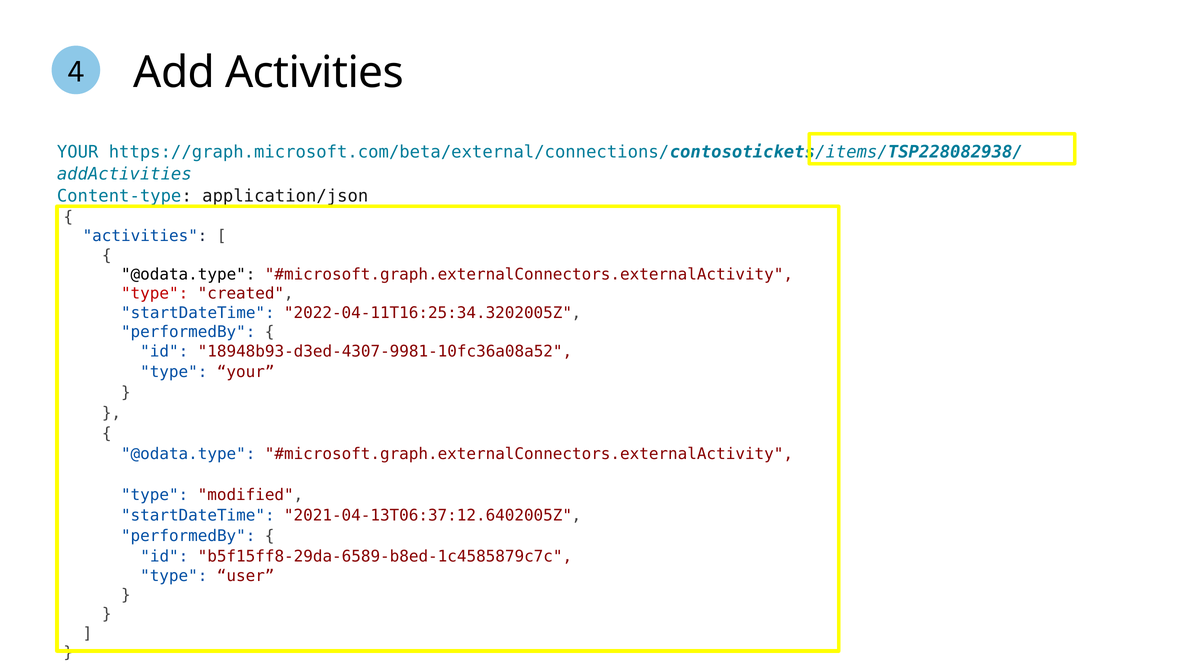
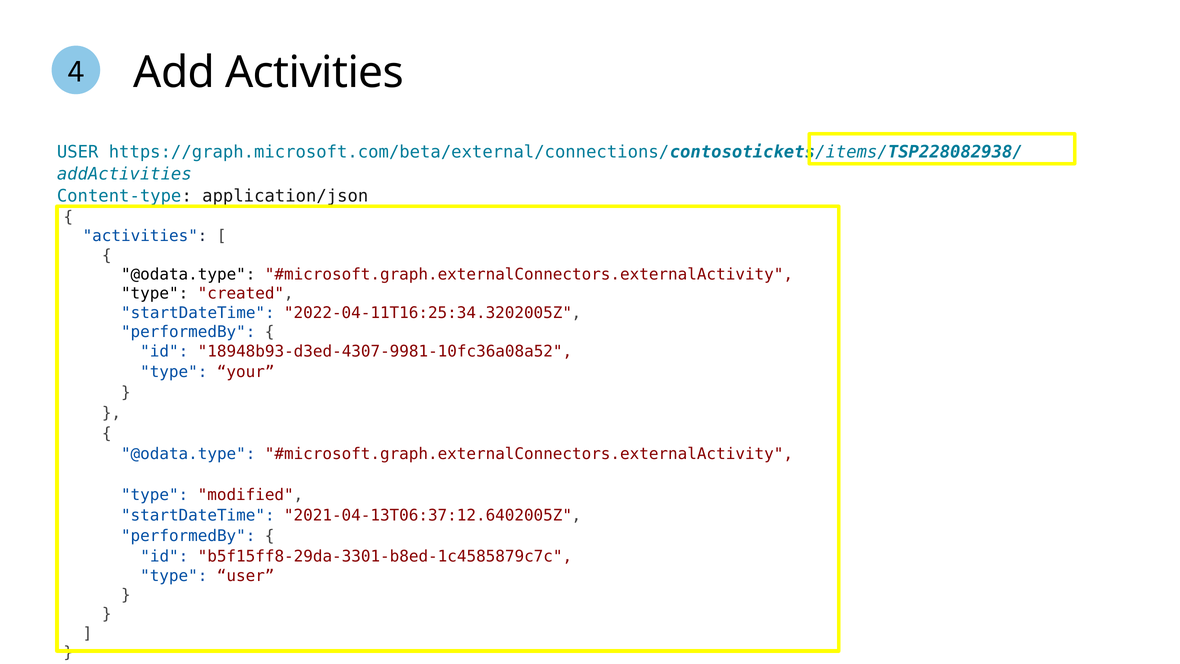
YOUR at (78, 152): YOUR -> USER
type at (155, 294) colour: red -> black
b5f15ff8-29da-6589-b8ed-1c4585879c7c: b5f15ff8-29da-6589-b8ed-1c4585879c7c -> b5f15ff8-29da-3301-b8ed-1c4585879c7c
